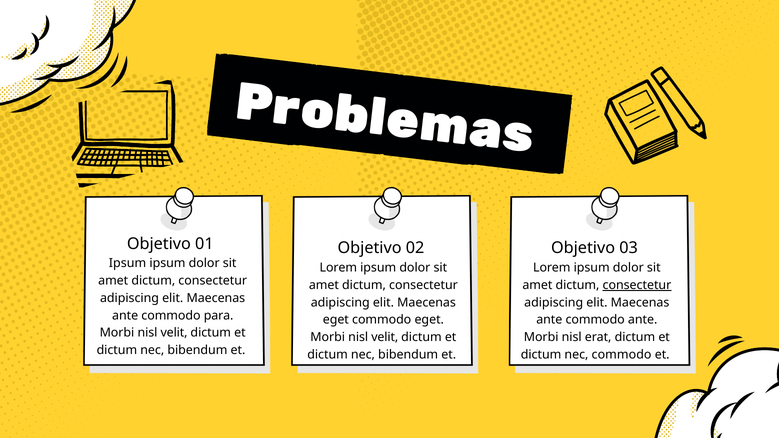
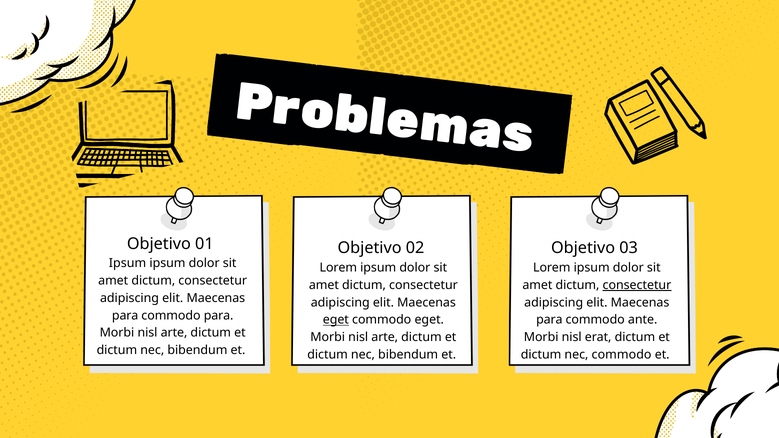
ante at (125, 316): ante -> para
eget at (336, 320) underline: none -> present
ante at (549, 320): ante -> para
velit at (174, 333): velit -> arte
velit at (385, 337): velit -> arte
